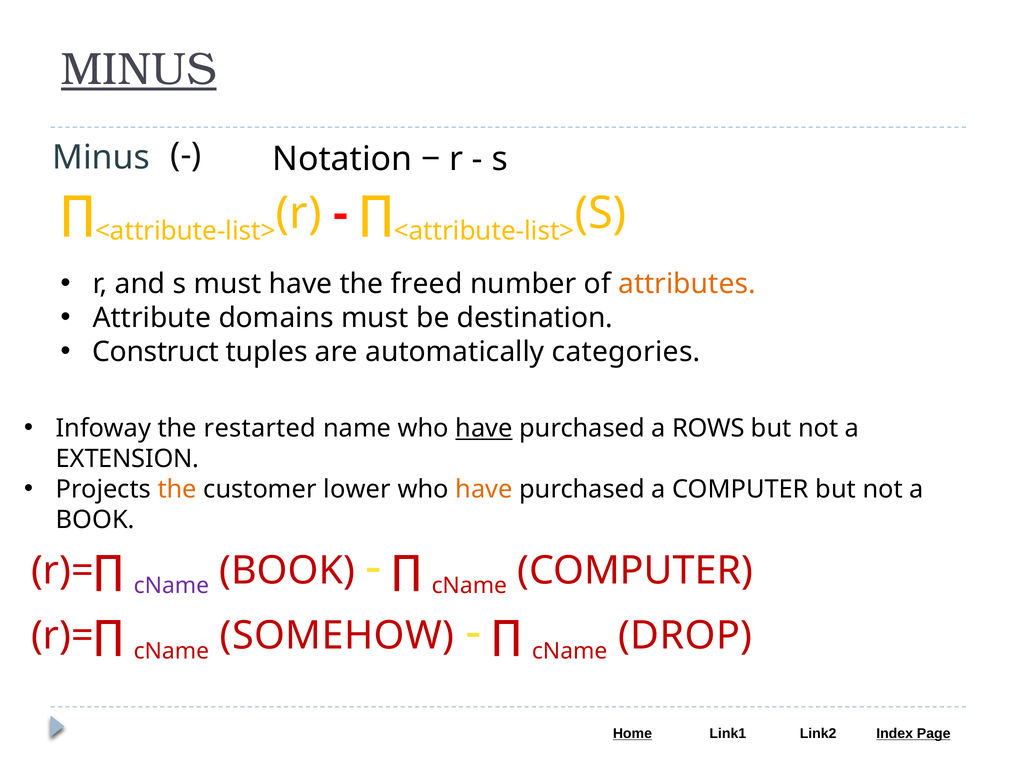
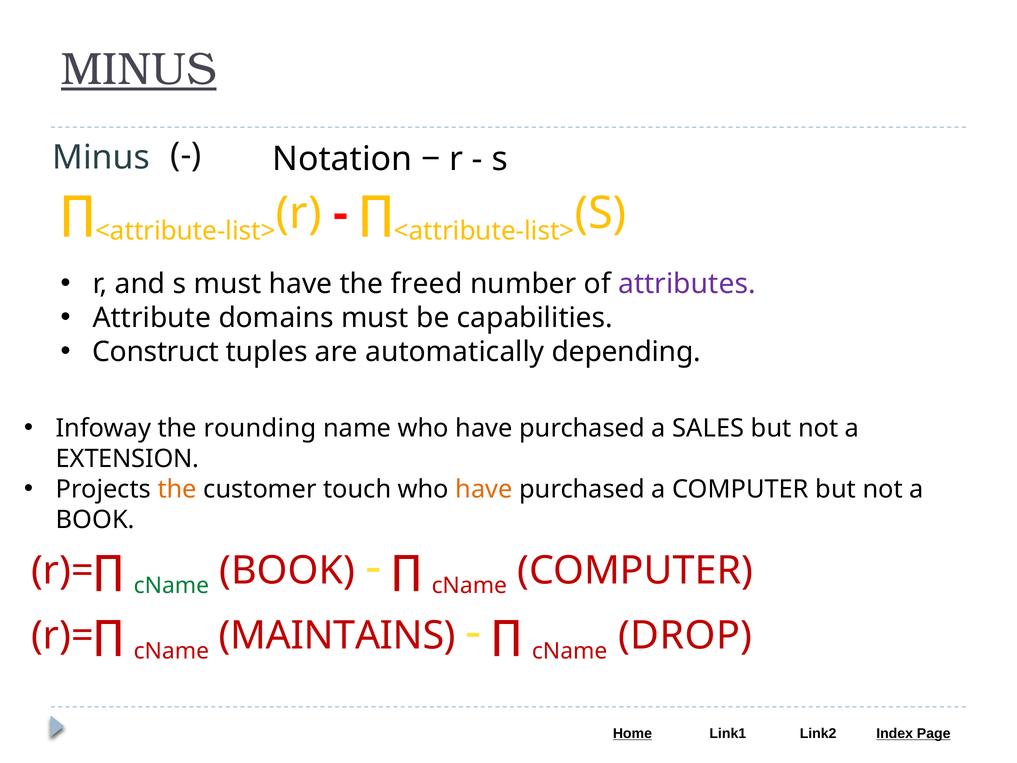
attributes colour: orange -> purple
destination: destination -> capabilities
categories: categories -> depending
restarted: restarted -> rounding
have at (484, 428) underline: present -> none
ROWS: ROWS -> SALES
lower: lower -> touch
cName at (171, 586) colour: purple -> green
SOMEHOW: SOMEHOW -> MAINTAINS
